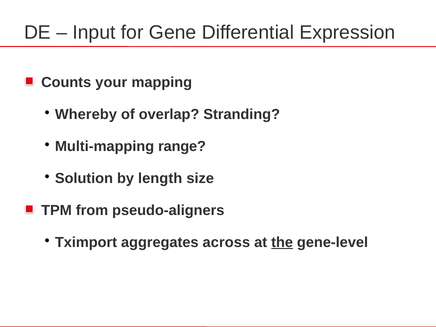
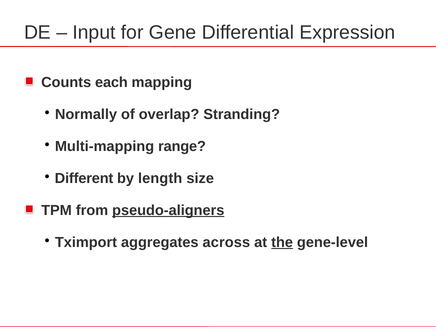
your: your -> each
Whereby: Whereby -> Normally
Solution: Solution -> Different
pseudo-aligners underline: none -> present
